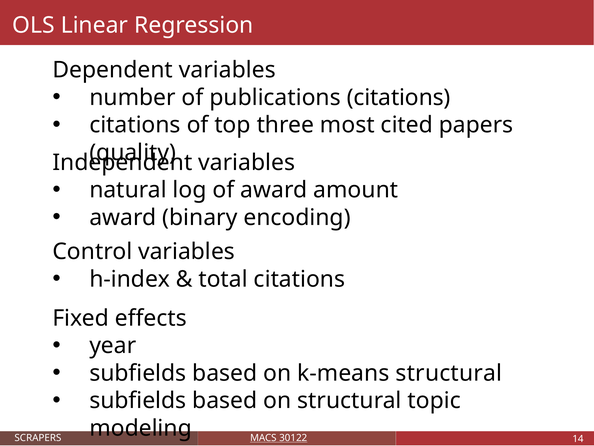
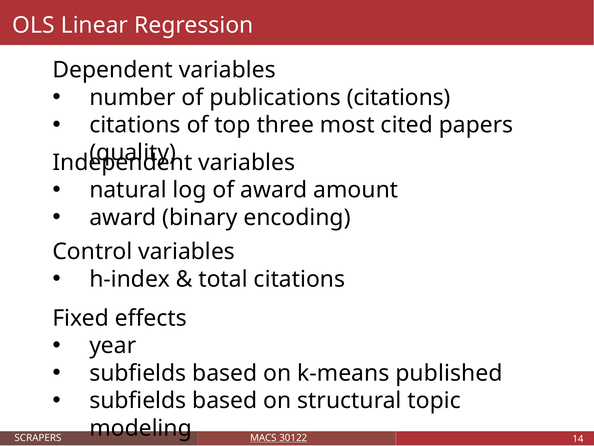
k-means structural: structural -> published
